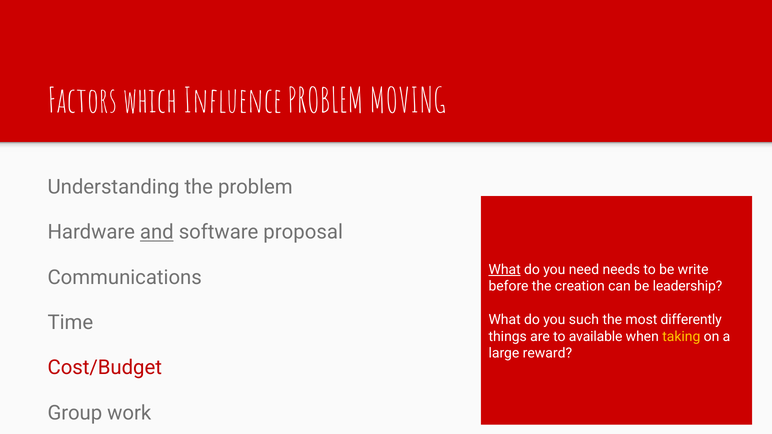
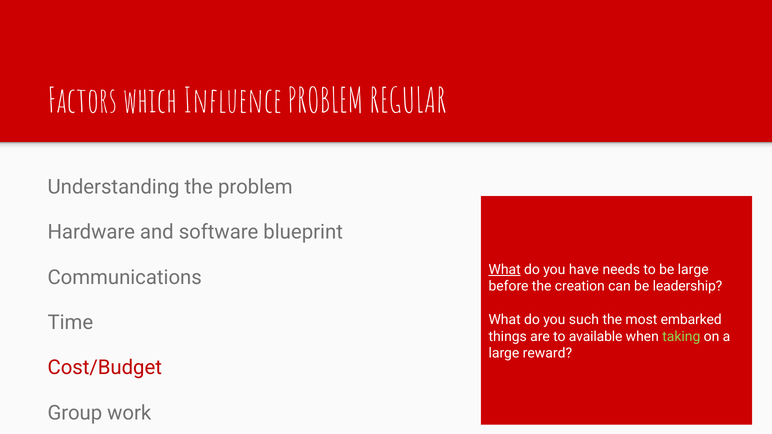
MOVING: MOVING -> REGULAR
and underline: present -> none
proposal: proposal -> blueprint
need: need -> have
be write: write -> large
differently: differently -> embarked
taking colour: yellow -> light green
